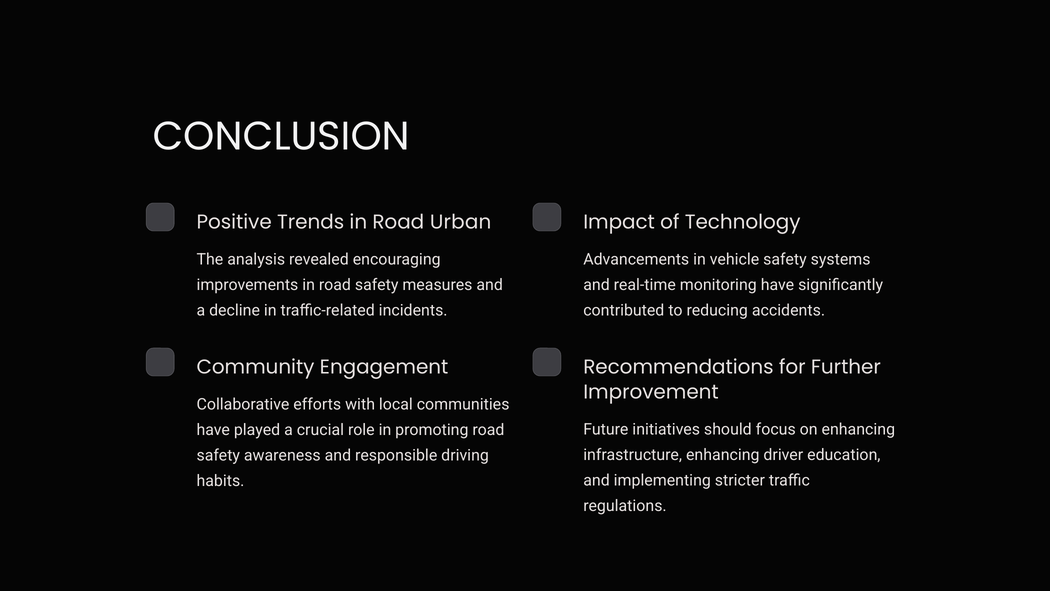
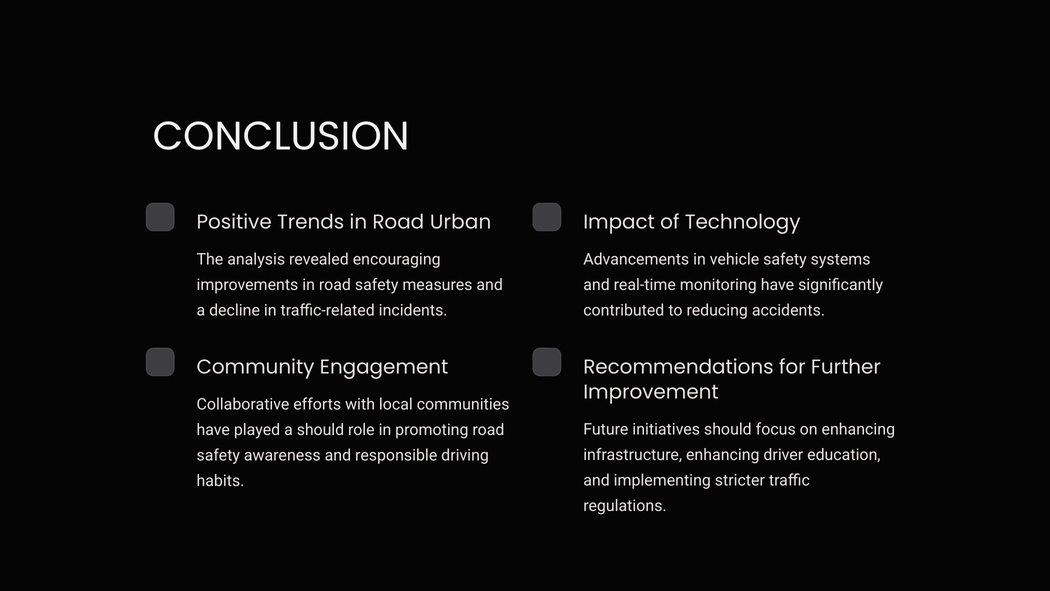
a crucial: crucial -> should
